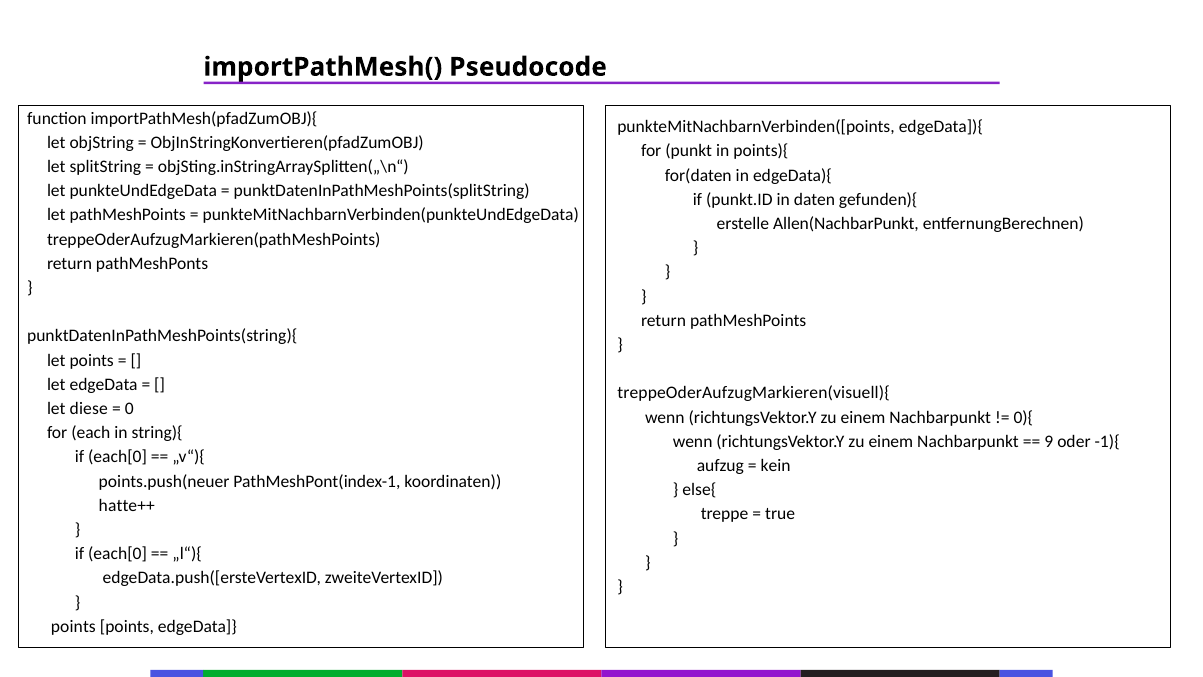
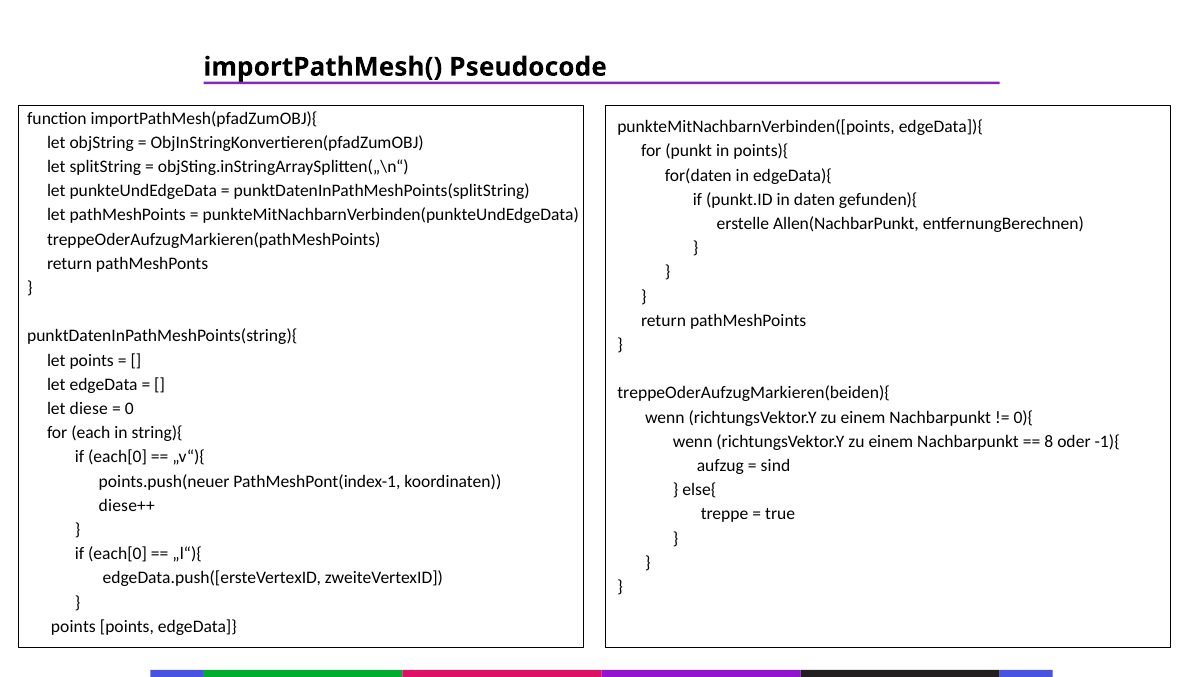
treppeOderAufzugMarkieren(visuell){: treppeOderAufzugMarkieren(visuell){ -> treppeOderAufzugMarkieren(beiden){
9: 9 -> 8
kein: kein -> sind
hatte++: hatte++ -> diese++
